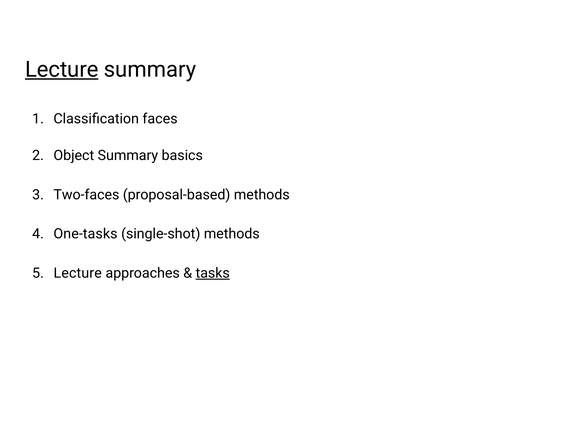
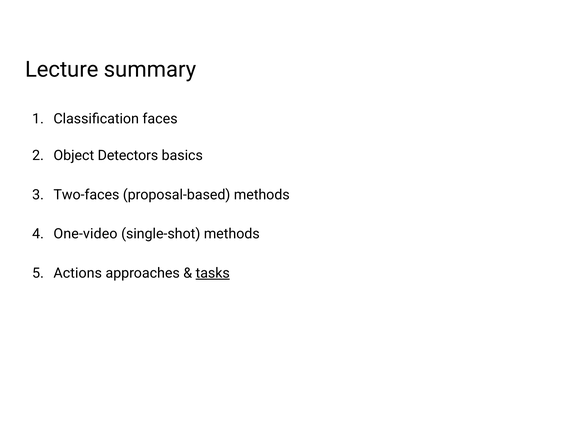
Lecture at (62, 70) underline: present -> none
Object Summary: Summary -> Detectors
One-tasks: One-tasks -> One-video
Lecture at (78, 273): Lecture -> Actions
